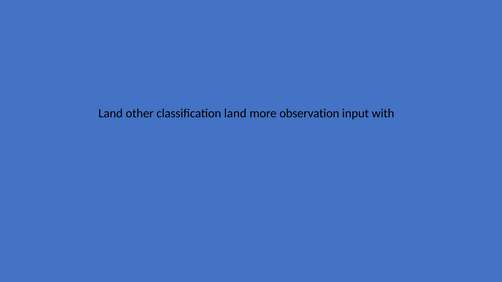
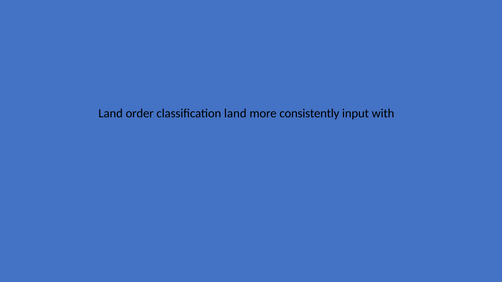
other: other -> order
observation: observation -> consistently
